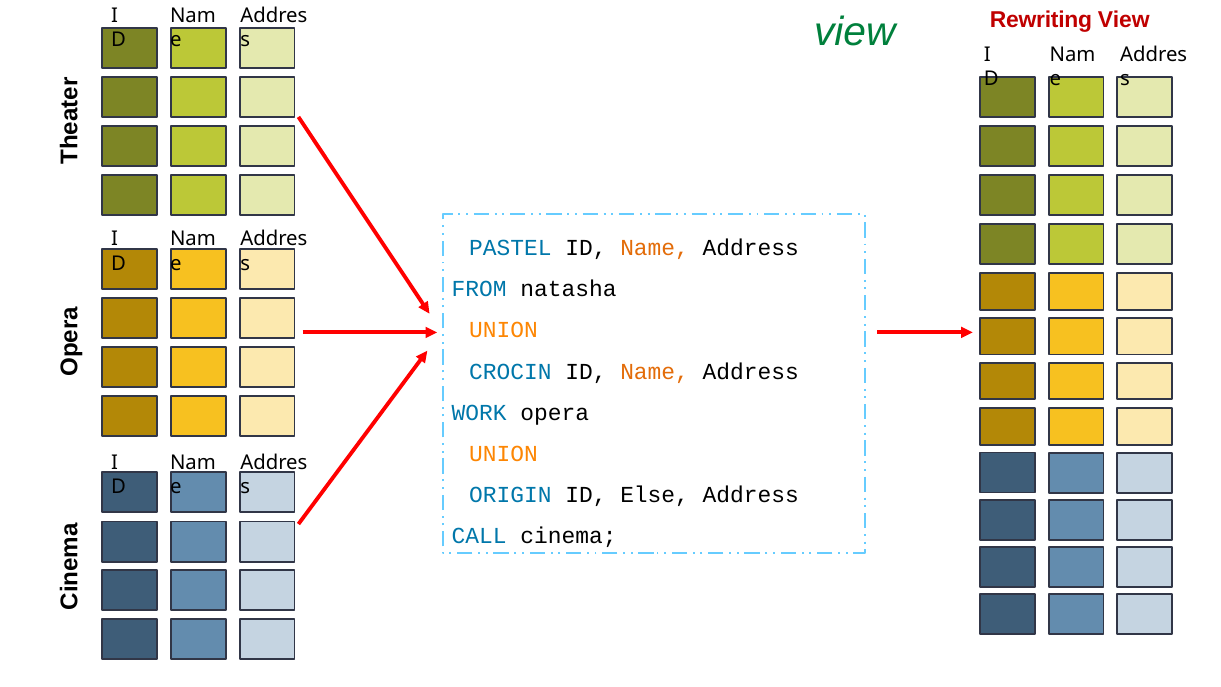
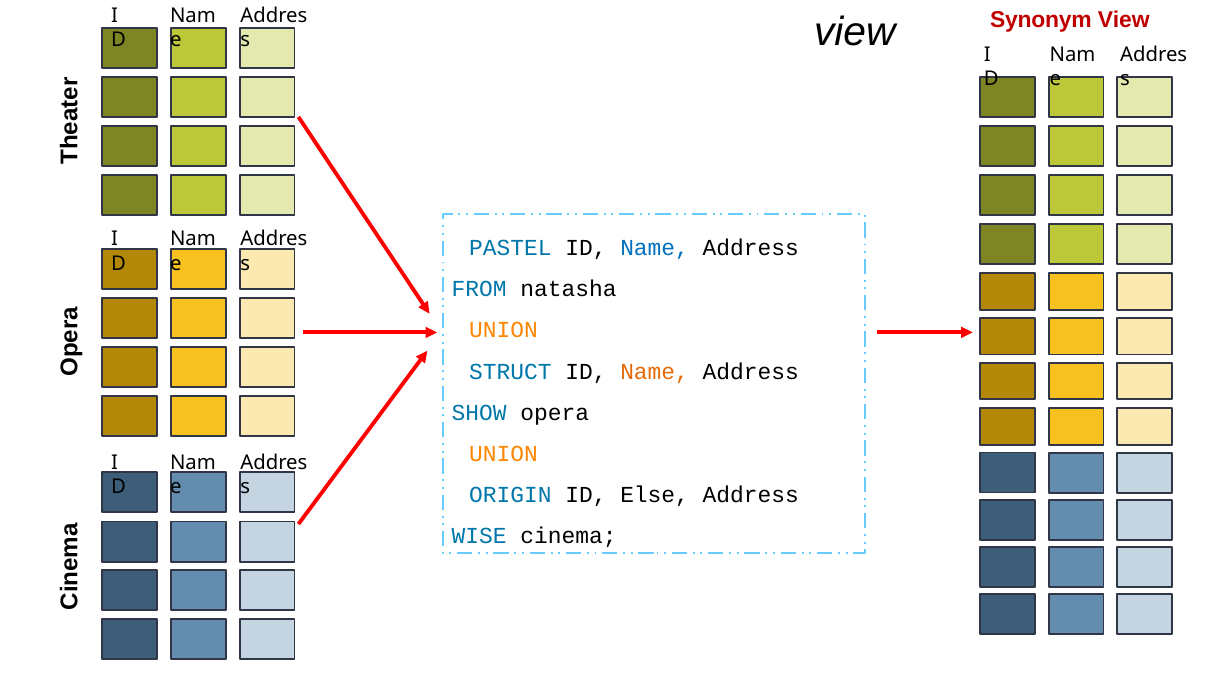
Rewriting: Rewriting -> Synonym
view at (855, 32) colour: green -> black
Name at (655, 248) colour: orange -> blue
CROCIN: CROCIN -> STRUCT
WORK: WORK -> SHOW
CALL: CALL -> WISE
